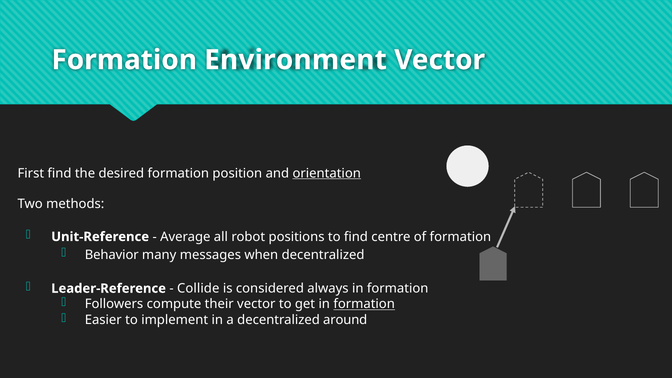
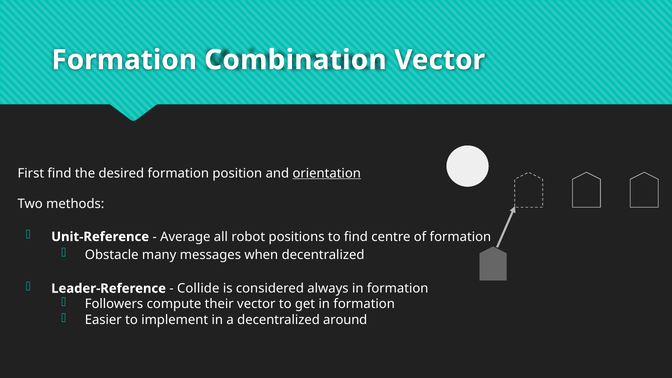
Environment: Environment -> Combination
Behavior: Behavior -> Obstacle
formation at (364, 304) underline: present -> none
